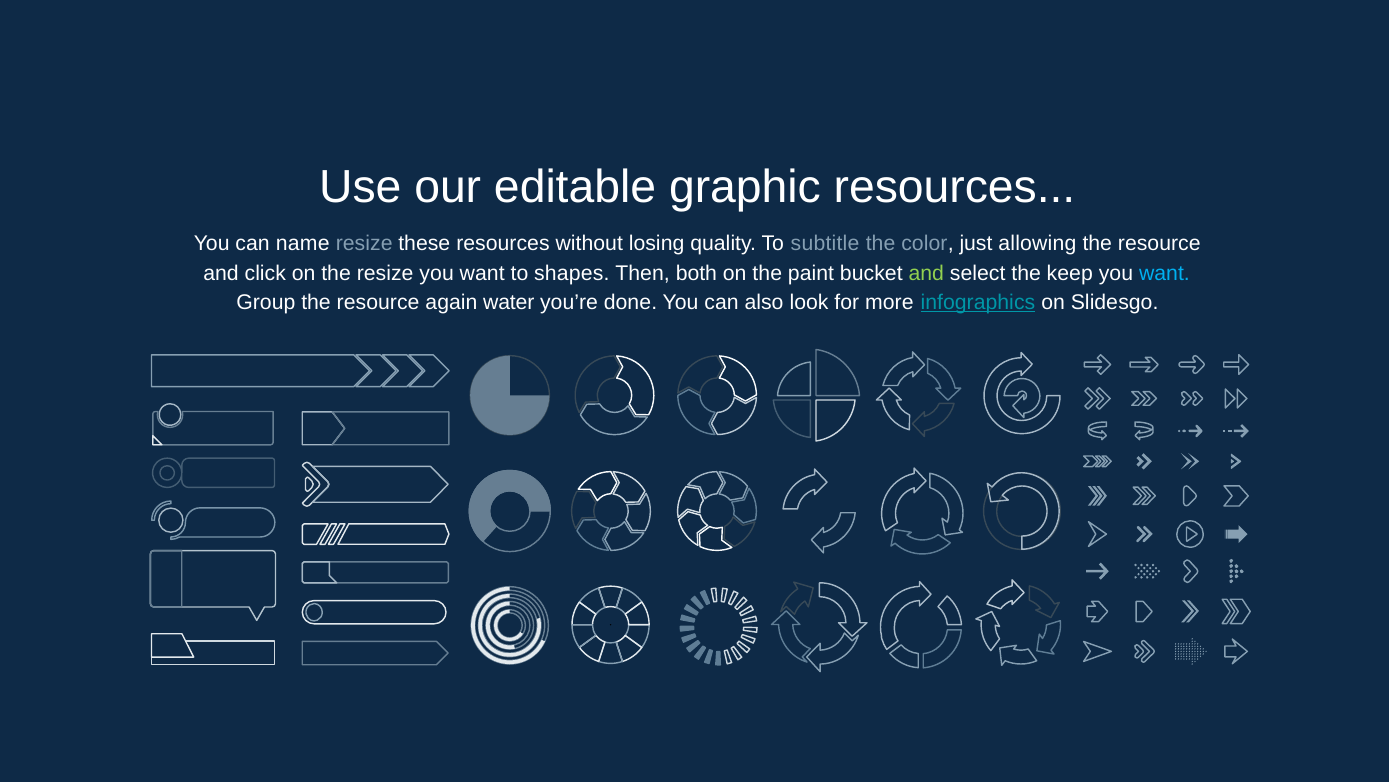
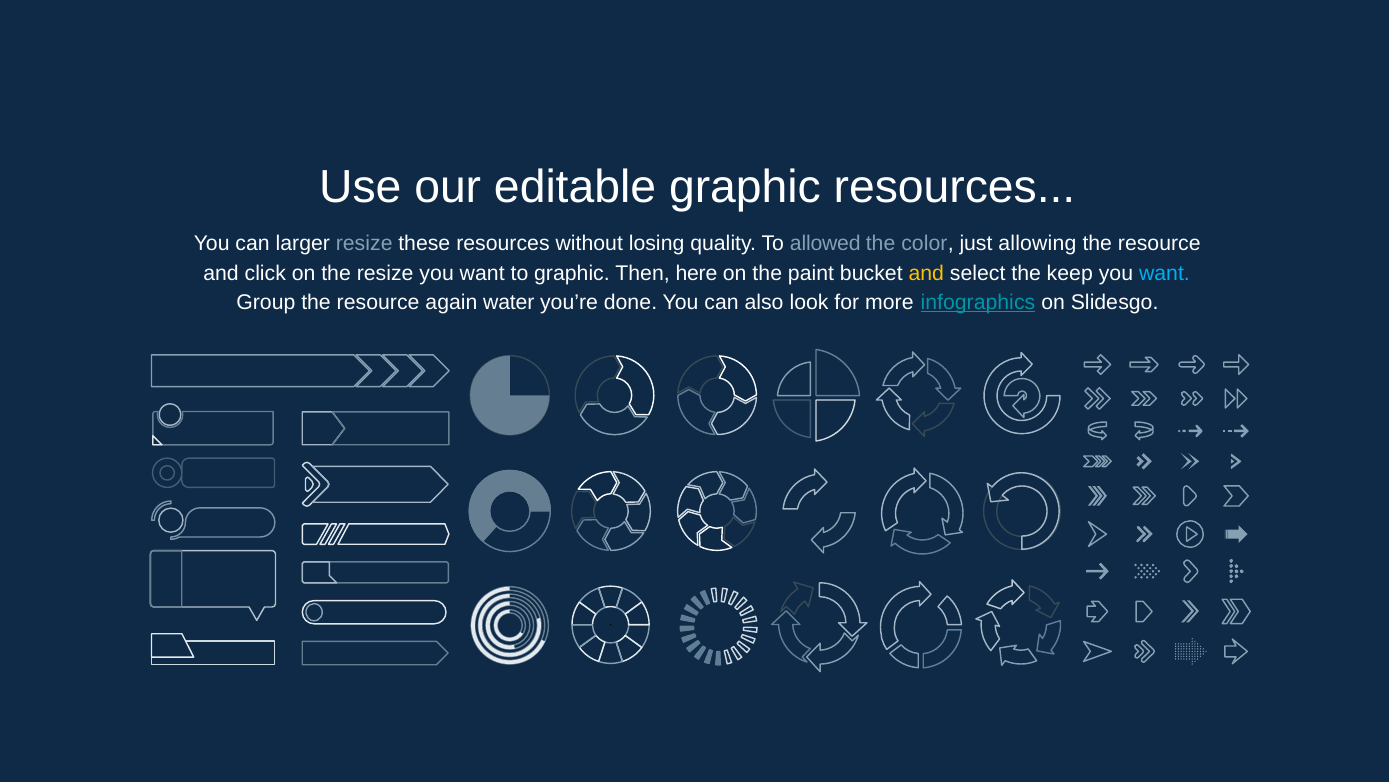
name: name -> larger
subtitle: subtitle -> allowed
to shapes: shapes -> graphic
both: both -> here
and at (926, 273) colour: light green -> yellow
